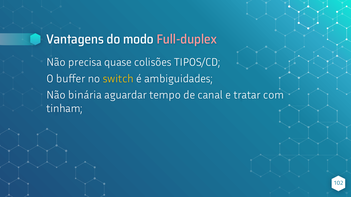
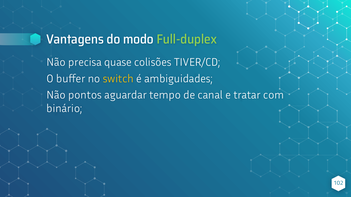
Full-duplex colour: pink -> light green
TIPOS/CD: TIPOS/CD -> TIVER/CD
binária: binária -> pontos
tinham: tinham -> binário
